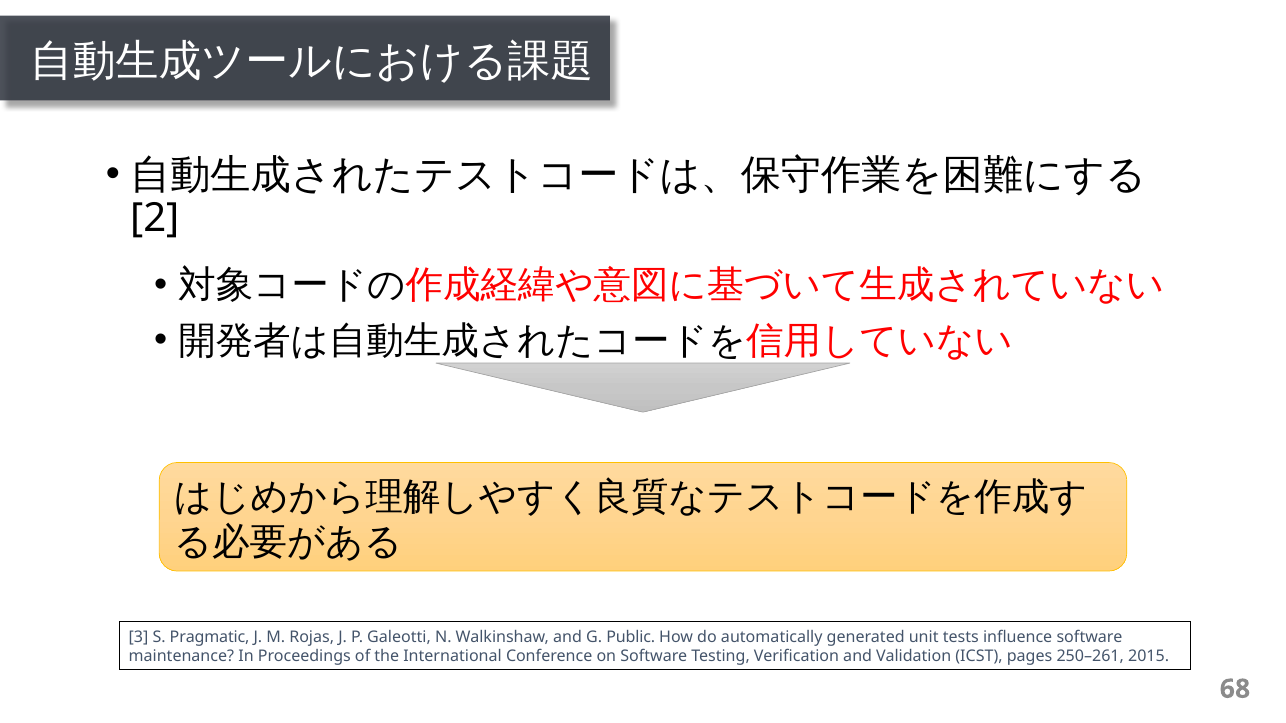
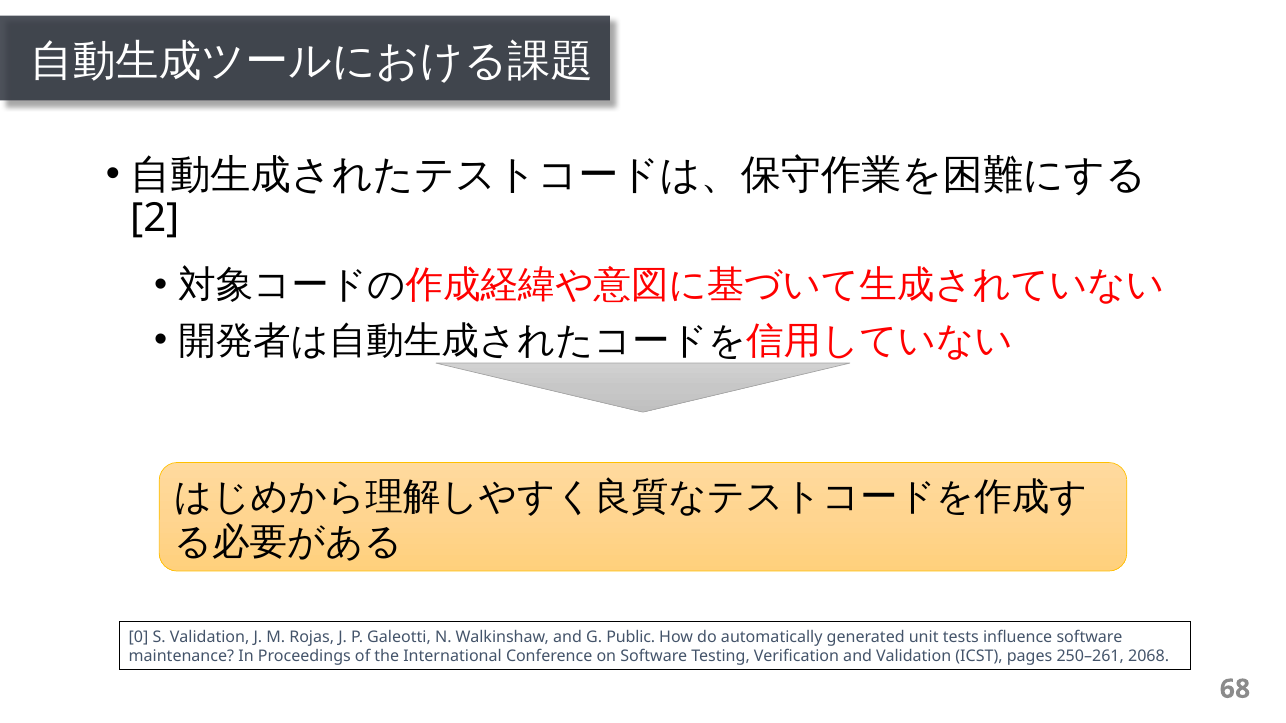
3: 3 -> 0
S Pragmatic: Pragmatic -> Validation
2015: 2015 -> 2068
